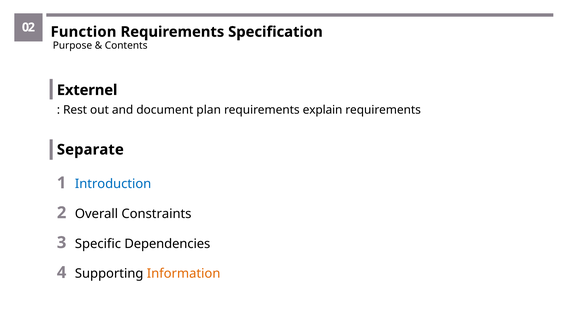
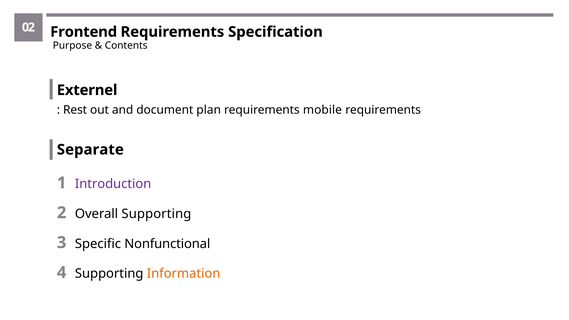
Function: Function -> Frontend
explain: explain -> mobile
Introduction colour: blue -> purple
Overall Constraints: Constraints -> Supporting
Dependencies: Dependencies -> Nonfunctional
